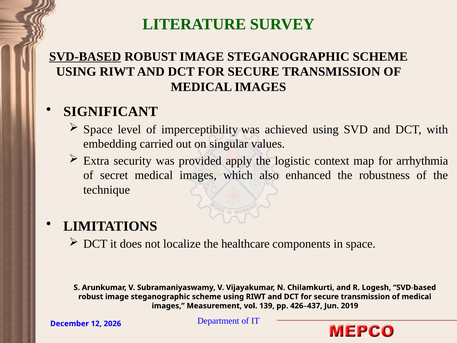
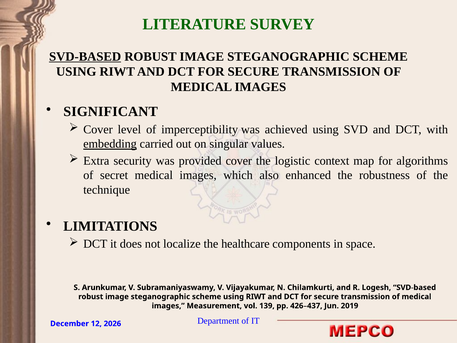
Space at (98, 129): Space -> Cover
embedding underline: none -> present
provided apply: apply -> cover
arrhythmia: arrhythmia -> algorithms
